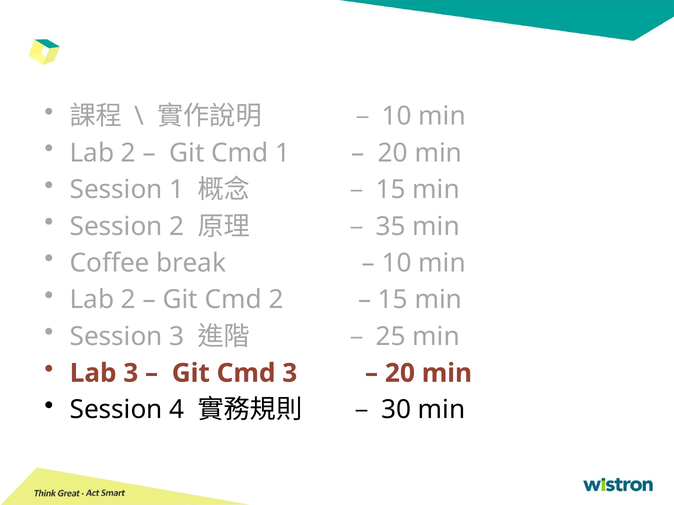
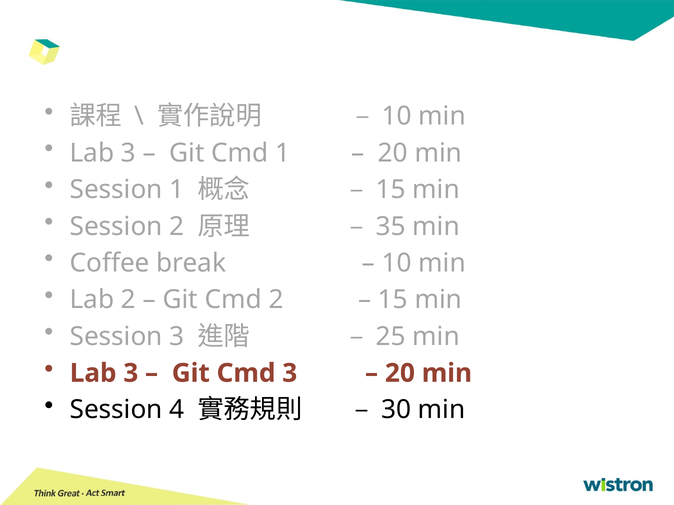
2 at (128, 153): 2 -> 3
